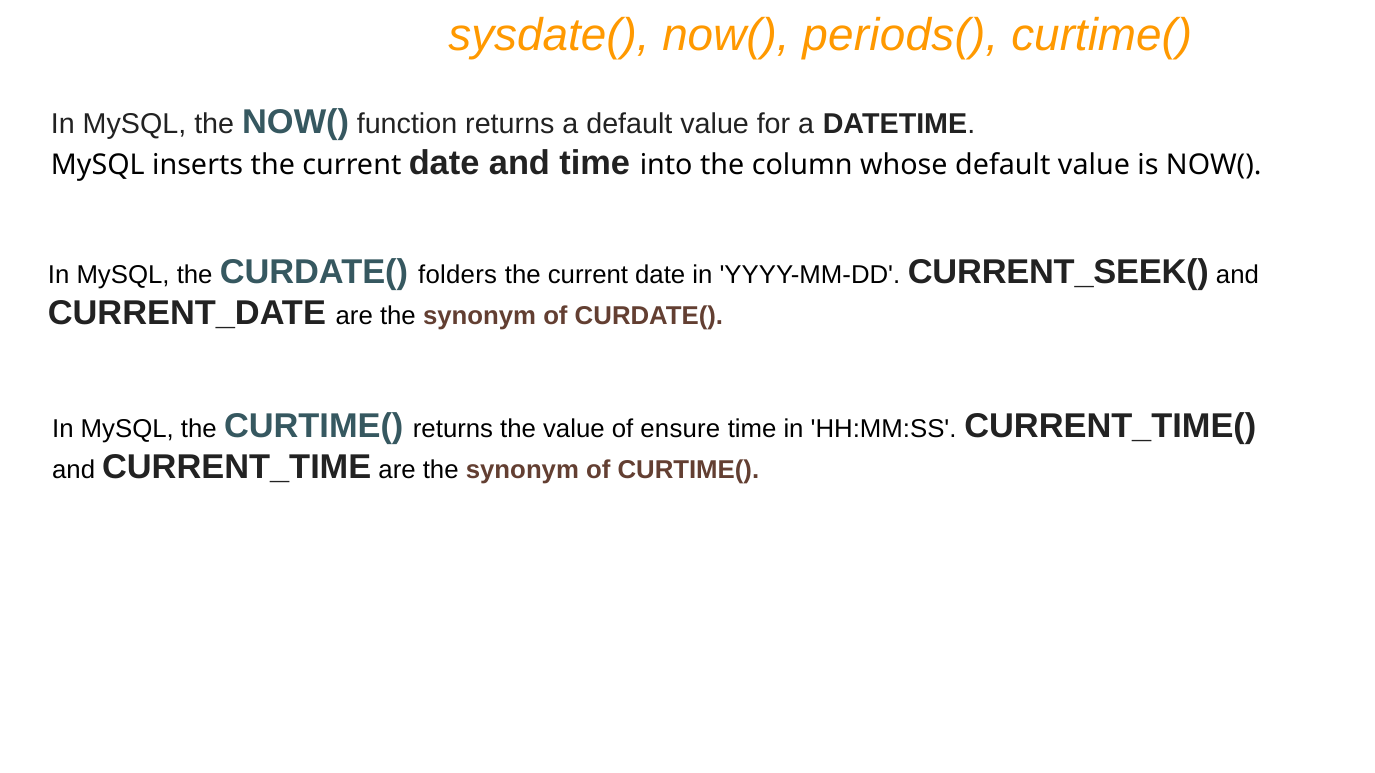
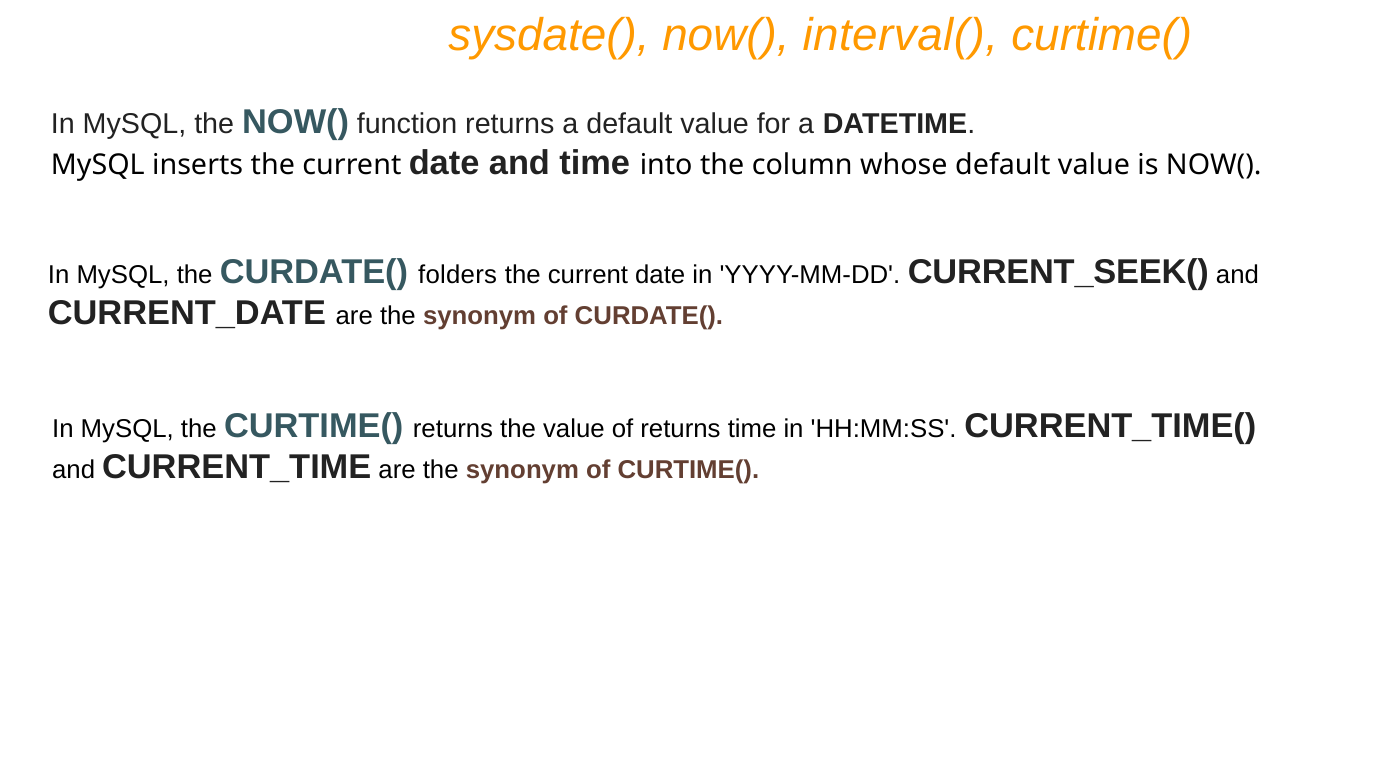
periods(: periods( -> interval(
of ensure: ensure -> returns
